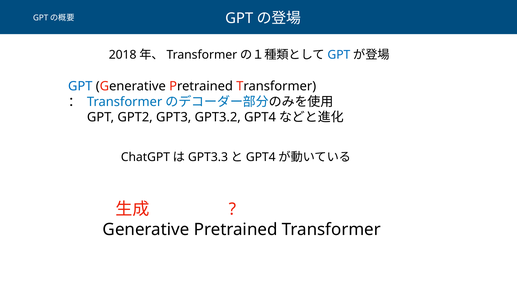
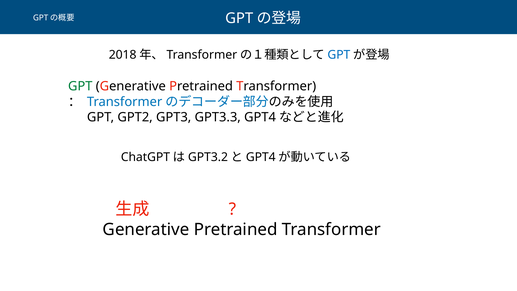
GPT at (80, 86) colour: blue -> green
GPT3.2: GPT3.2 -> GPT3.3
GPT3.3: GPT3.3 -> GPT3.2
